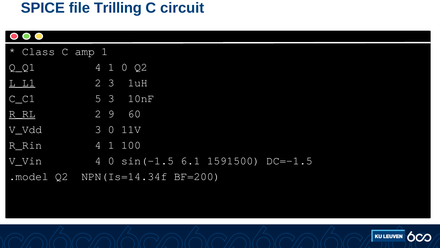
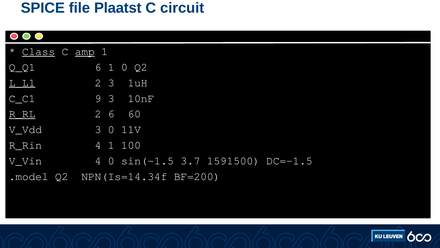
Trilling: Trilling -> Plaatst
Class underline: none -> present
amp underline: none -> present
Q_Q1 4: 4 -> 6
5: 5 -> 9
2 9: 9 -> 6
6.1: 6.1 -> 3.7
